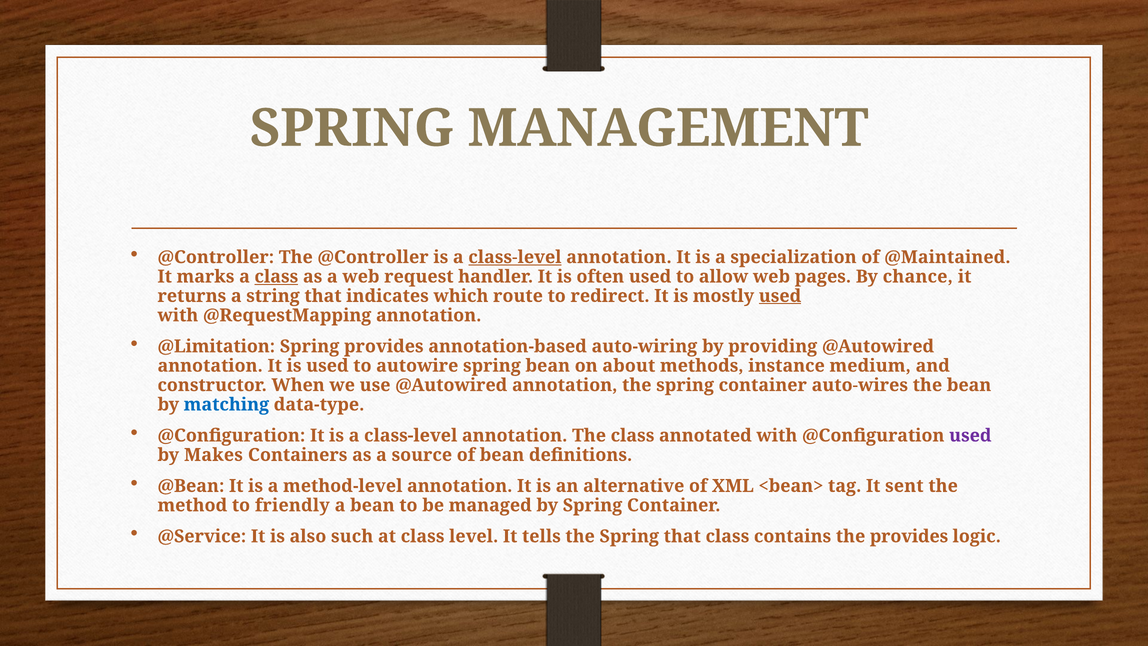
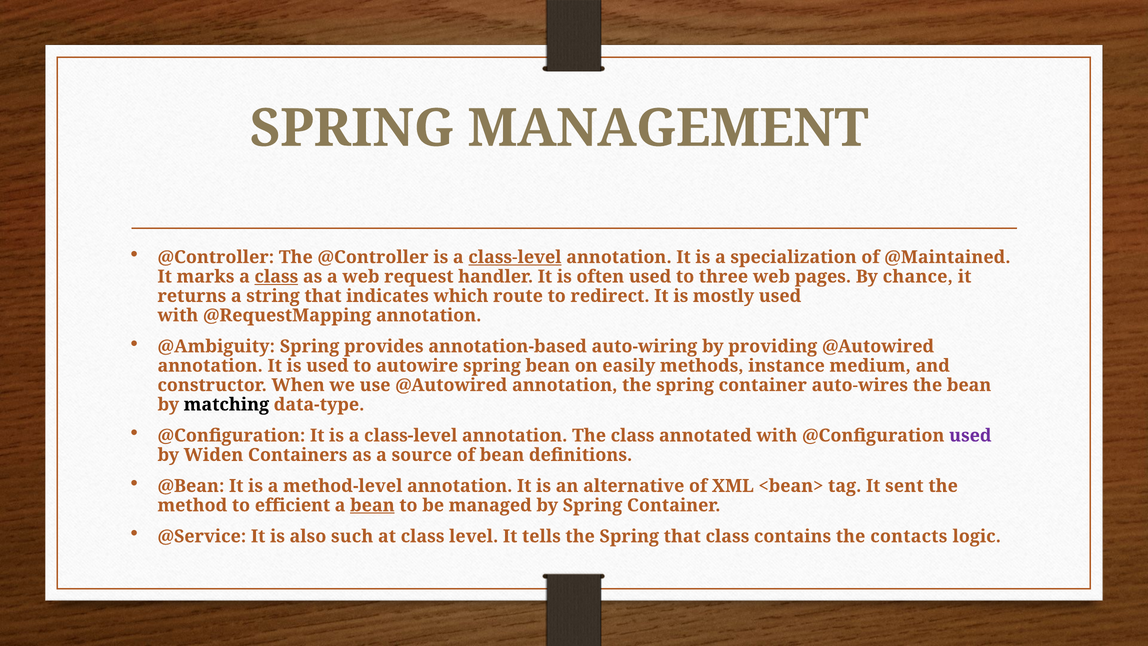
allow: allow -> three
used at (780, 296) underline: present -> none
@Limitation: @Limitation -> @Ambiguity
about: about -> easily
matching colour: blue -> black
Makes: Makes -> Widen
friendly: friendly -> efficient
bean at (372, 505) underline: none -> present
the provides: provides -> contacts
